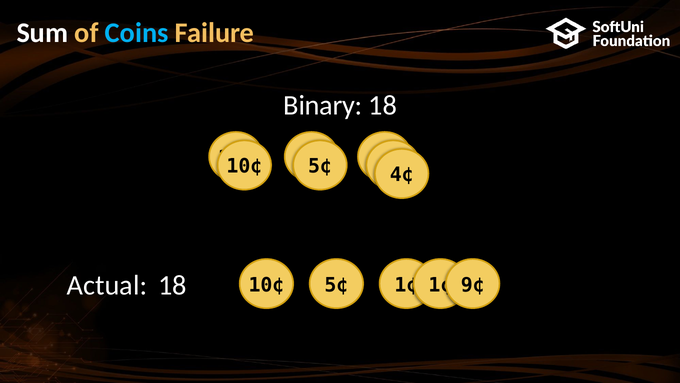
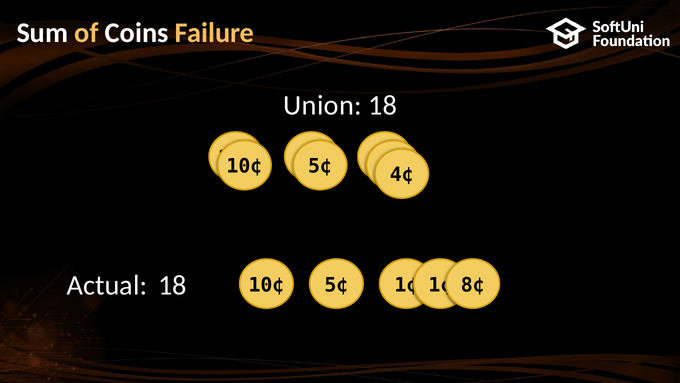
Coins colour: light blue -> white
Binary: Binary -> Union
9¢: 9¢ -> 8¢
